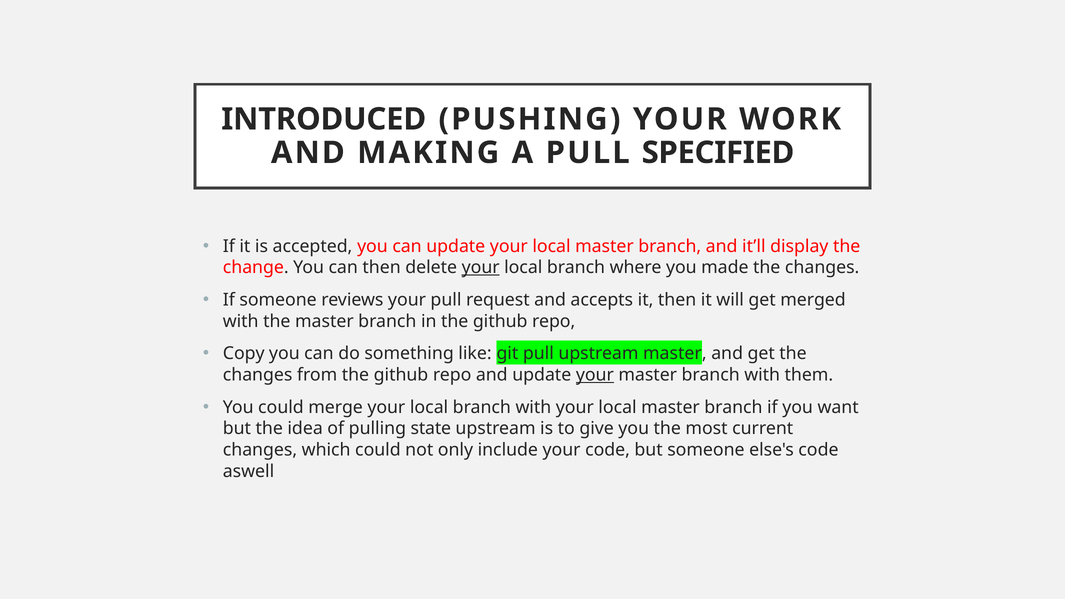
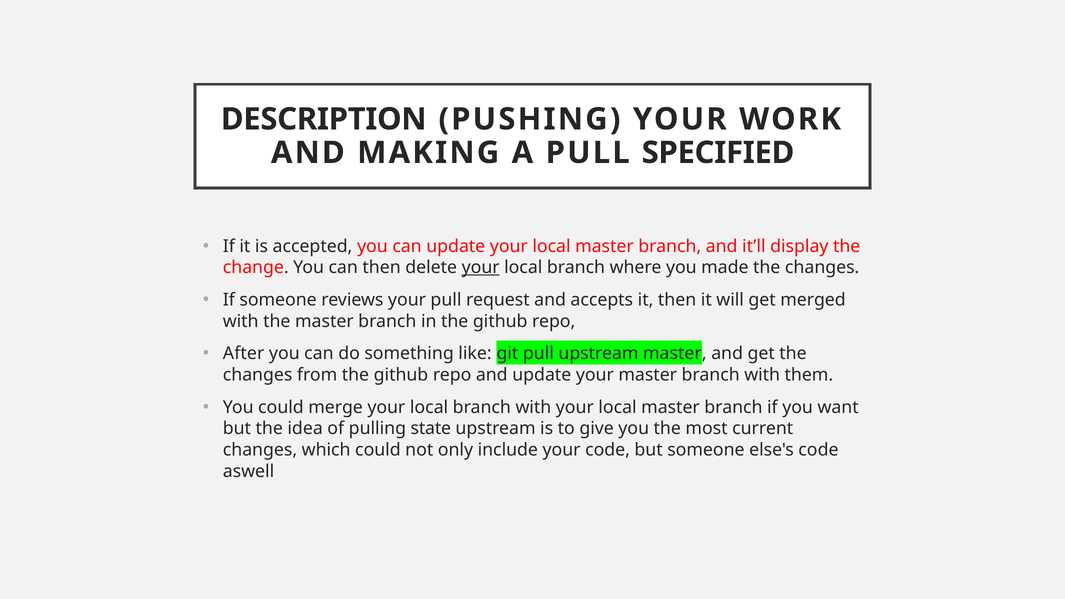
INTRODUCED: INTRODUCED -> DESCRIPTION
Copy: Copy -> After
your at (595, 375) underline: present -> none
